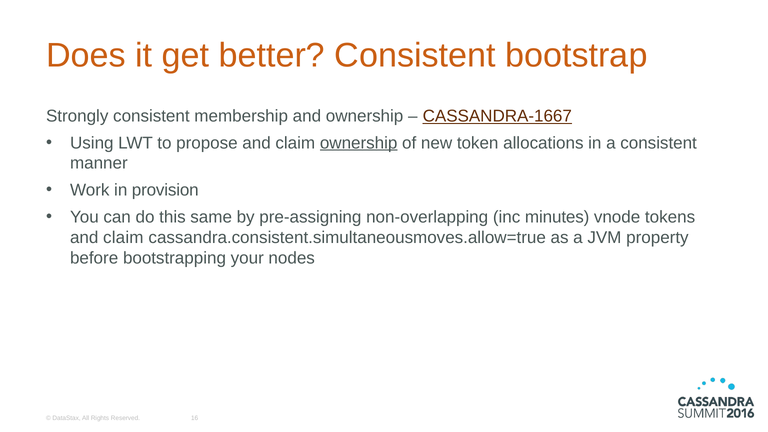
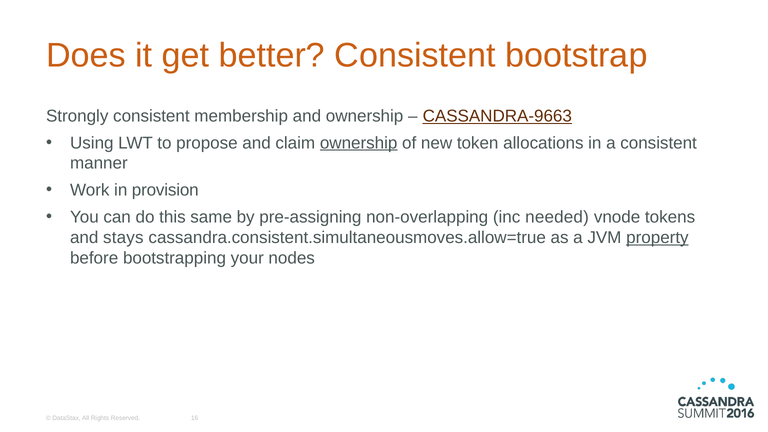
CASSANDRA-1667: CASSANDRA-1667 -> CASSANDRA-9663
minutes: minutes -> needed
claim at (123, 237): claim -> stays
property underline: none -> present
